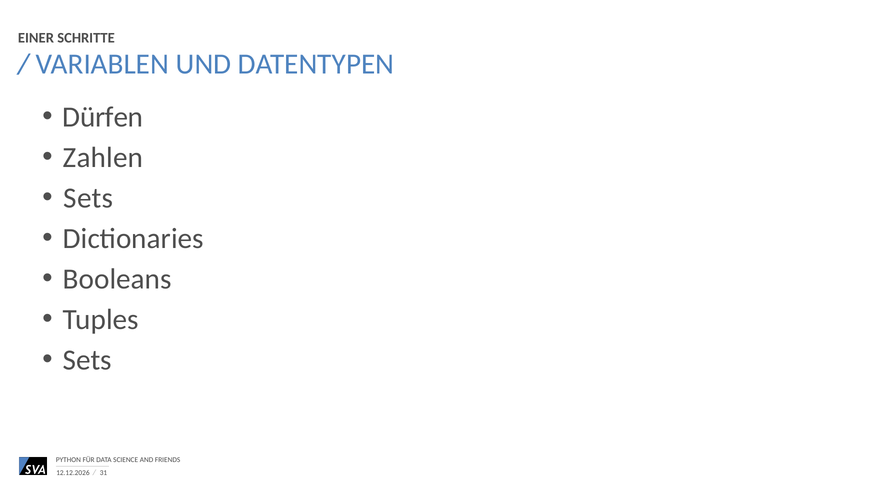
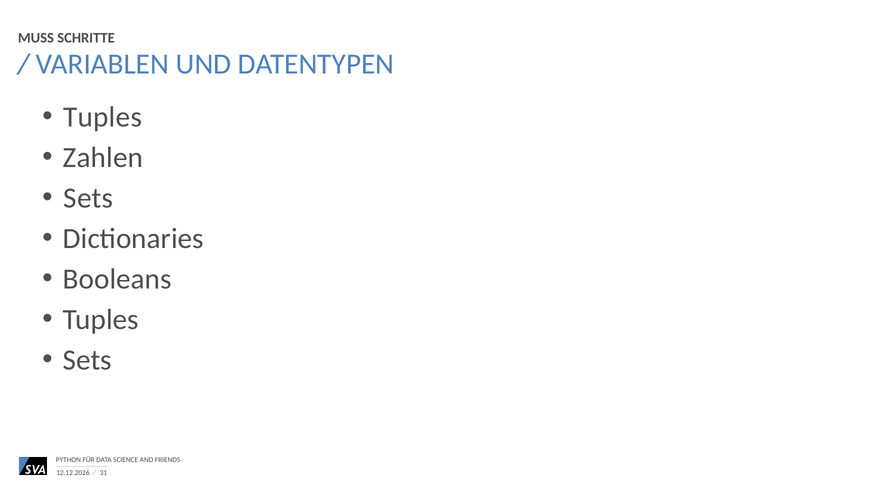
EINER: EINER -> MUSS
Dürfen at (103, 117): Dürfen -> Tuples
